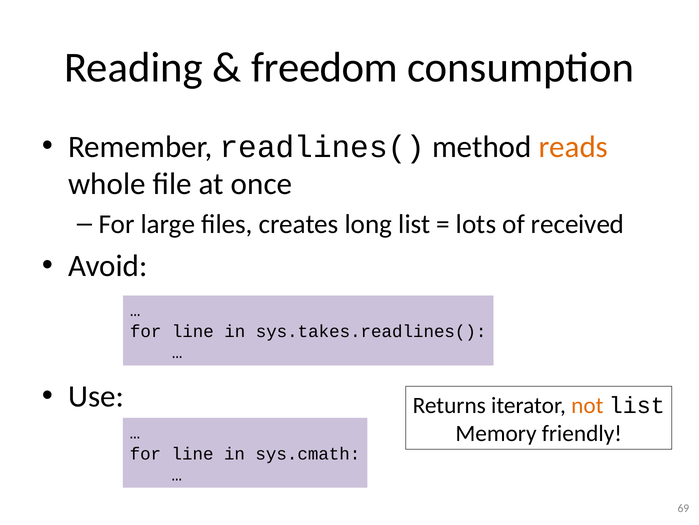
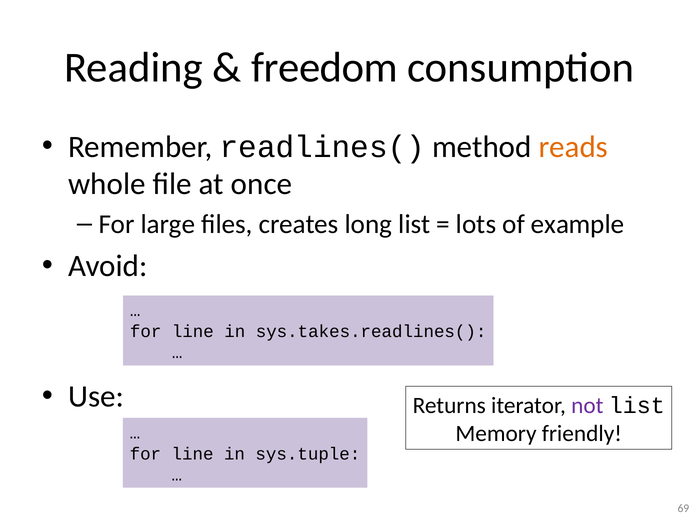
received: received -> example
not colour: orange -> purple
sys.cmath: sys.cmath -> sys.tuple
